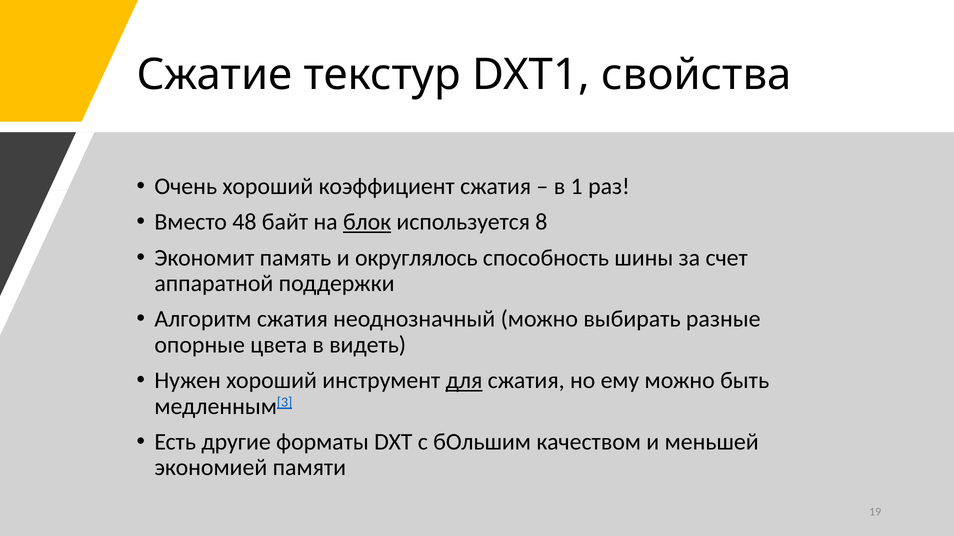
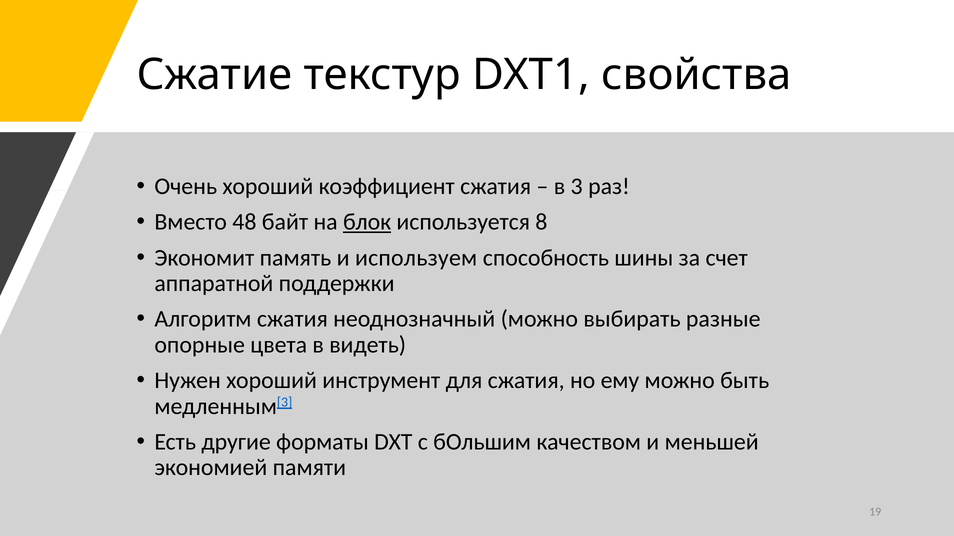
1: 1 -> 3
округлялось: округлялось -> используем
для underline: present -> none
